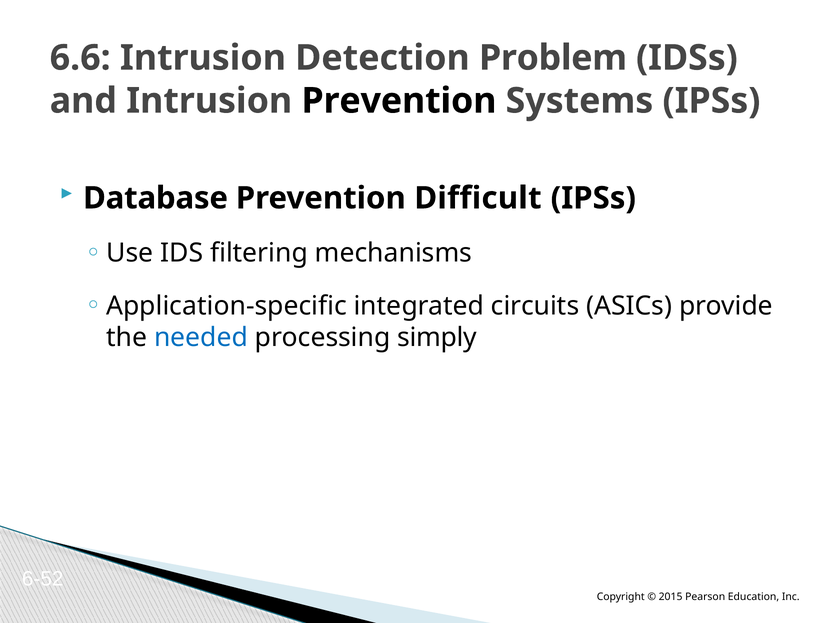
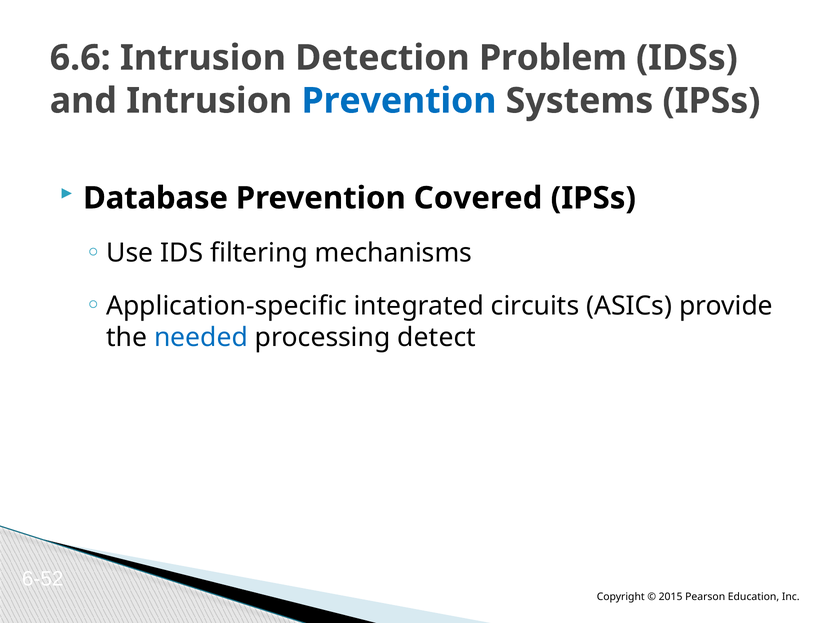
Prevention at (399, 101) colour: black -> blue
Difficult: Difficult -> Covered
simply: simply -> detect
